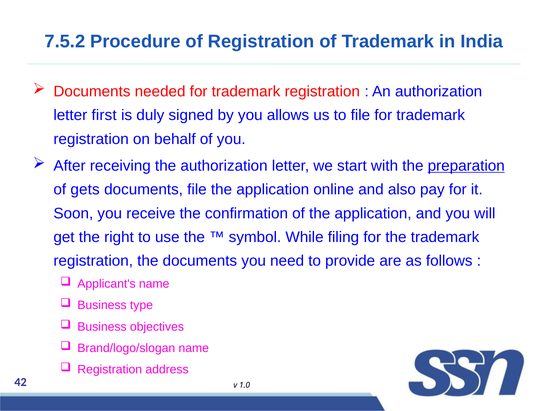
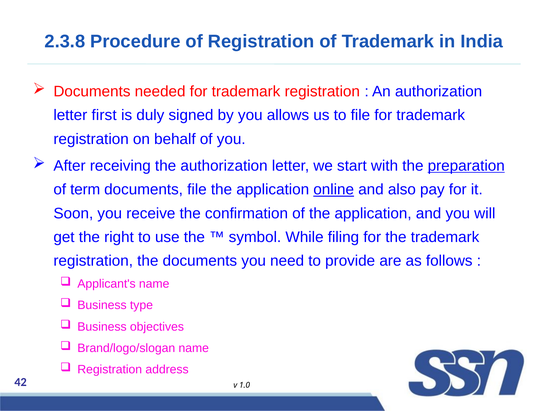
7.5.2: 7.5.2 -> 2.3.8
gets: gets -> term
online underline: none -> present
